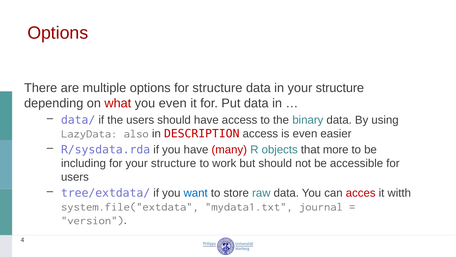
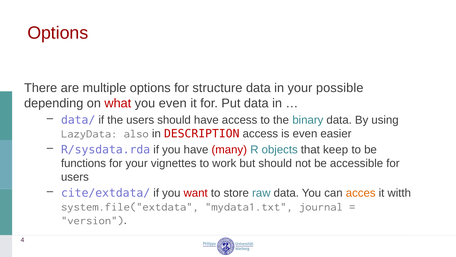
in your structure: structure -> possible
more: more -> keep
including: including -> functions
for your structure: structure -> vignettes
tree/extdata/: tree/extdata/ -> cite/extdata/
want colour: blue -> red
acces colour: red -> orange
